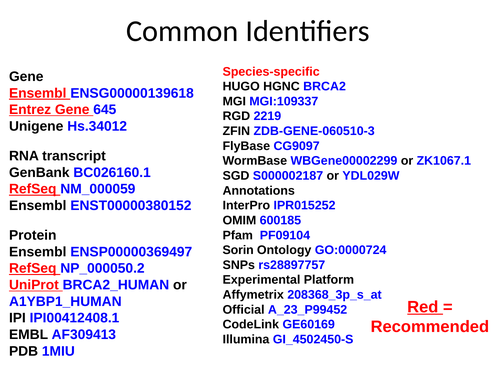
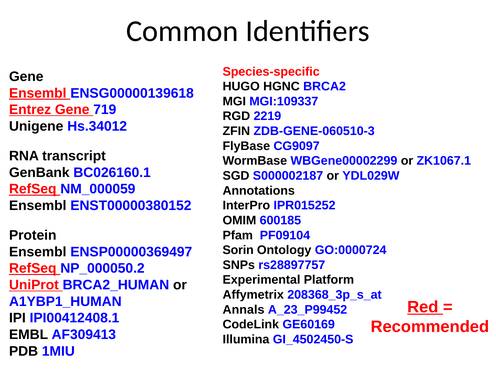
645: 645 -> 719
Official: Official -> Annals
